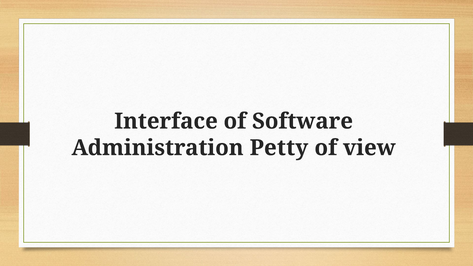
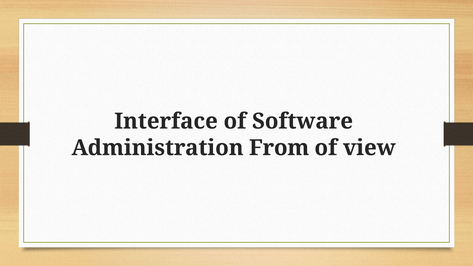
Petty: Petty -> From
